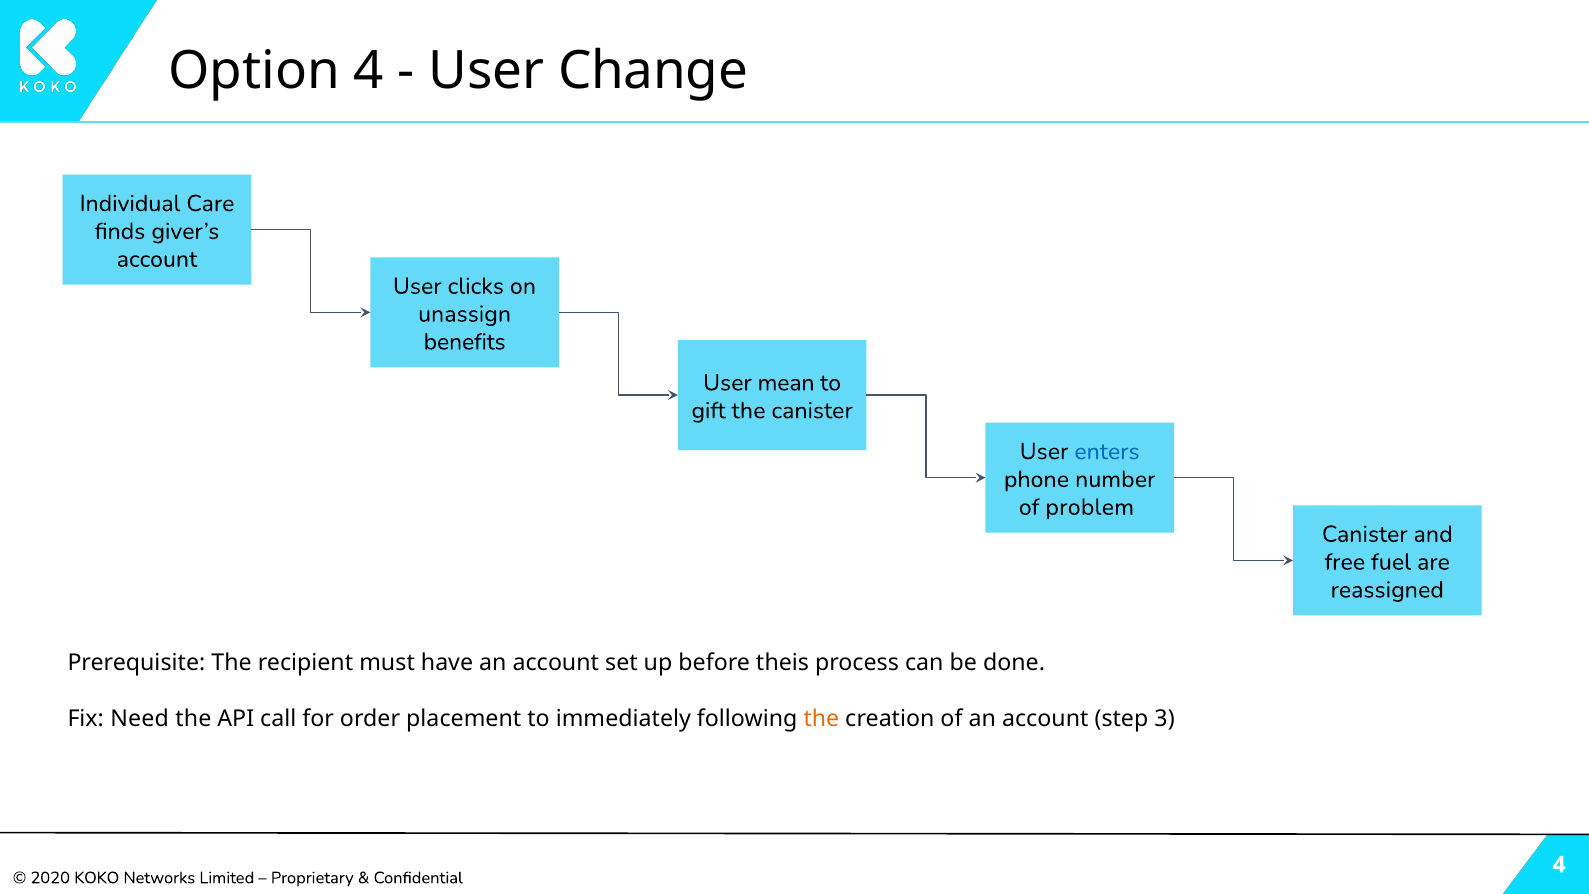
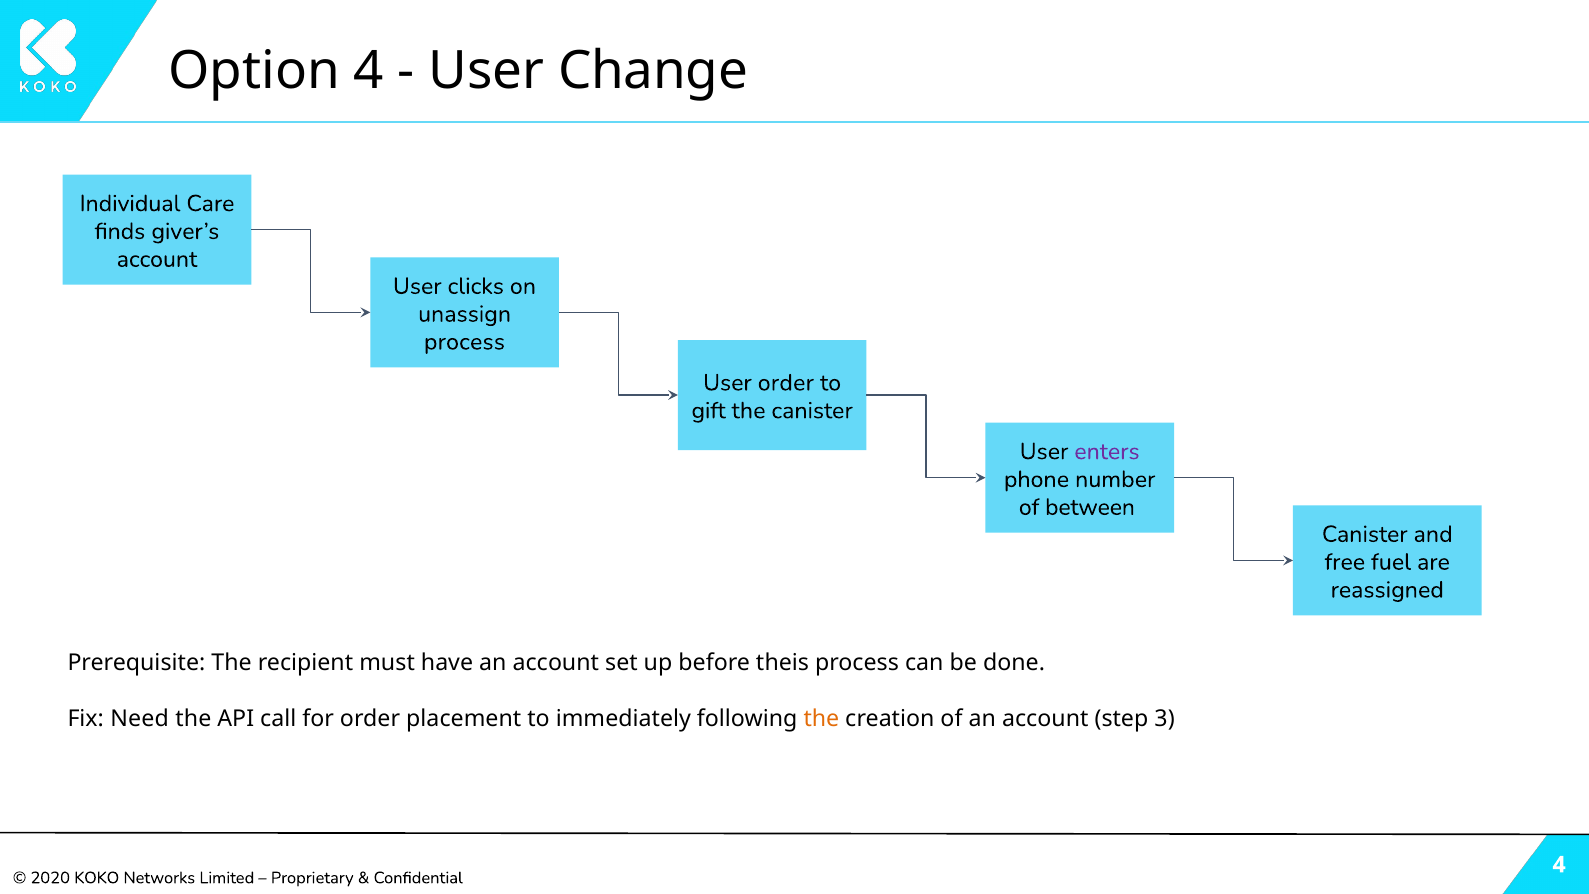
benefits at (465, 342): benefits -> process
User mean: mean -> order
enters colour: blue -> purple
problem: problem -> between
